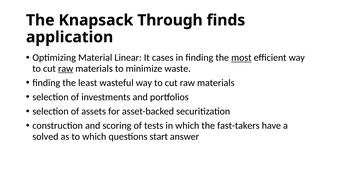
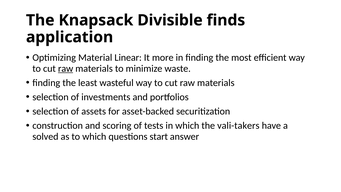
Through: Through -> Divisible
cases: cases -> more
most underline: present -> none
fast-takers: fast-takers -> vali-takers
